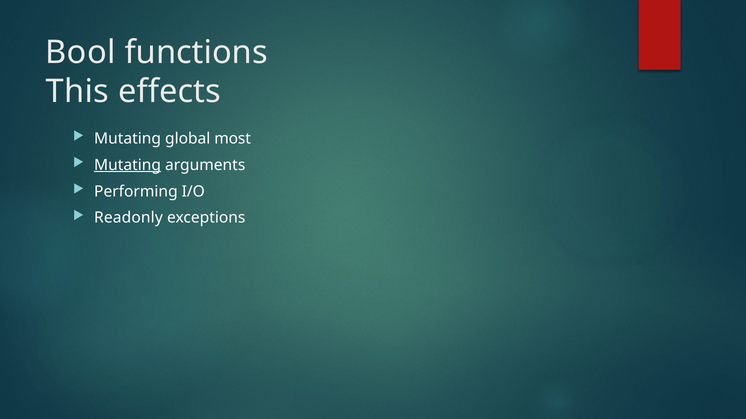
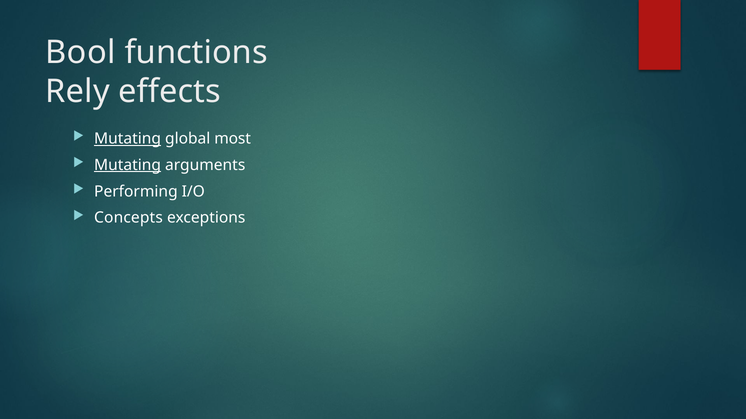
This: This -> Rely
Mutating at (128, 139) underline: none -> present
Readonly: Readonly -> Concepts
